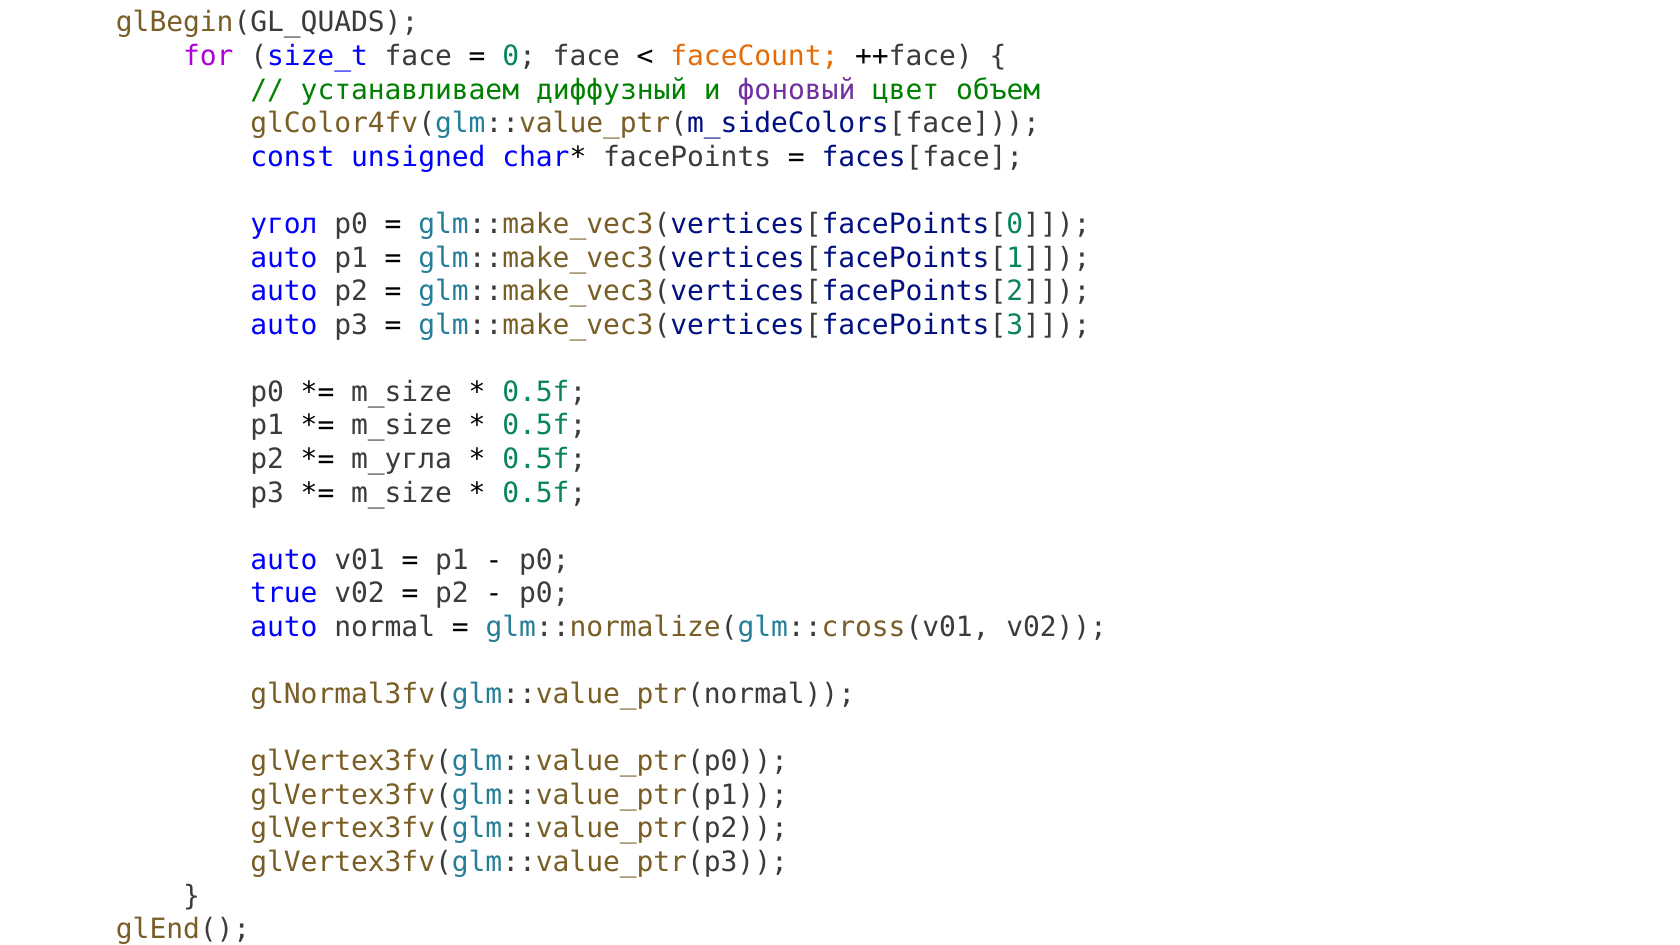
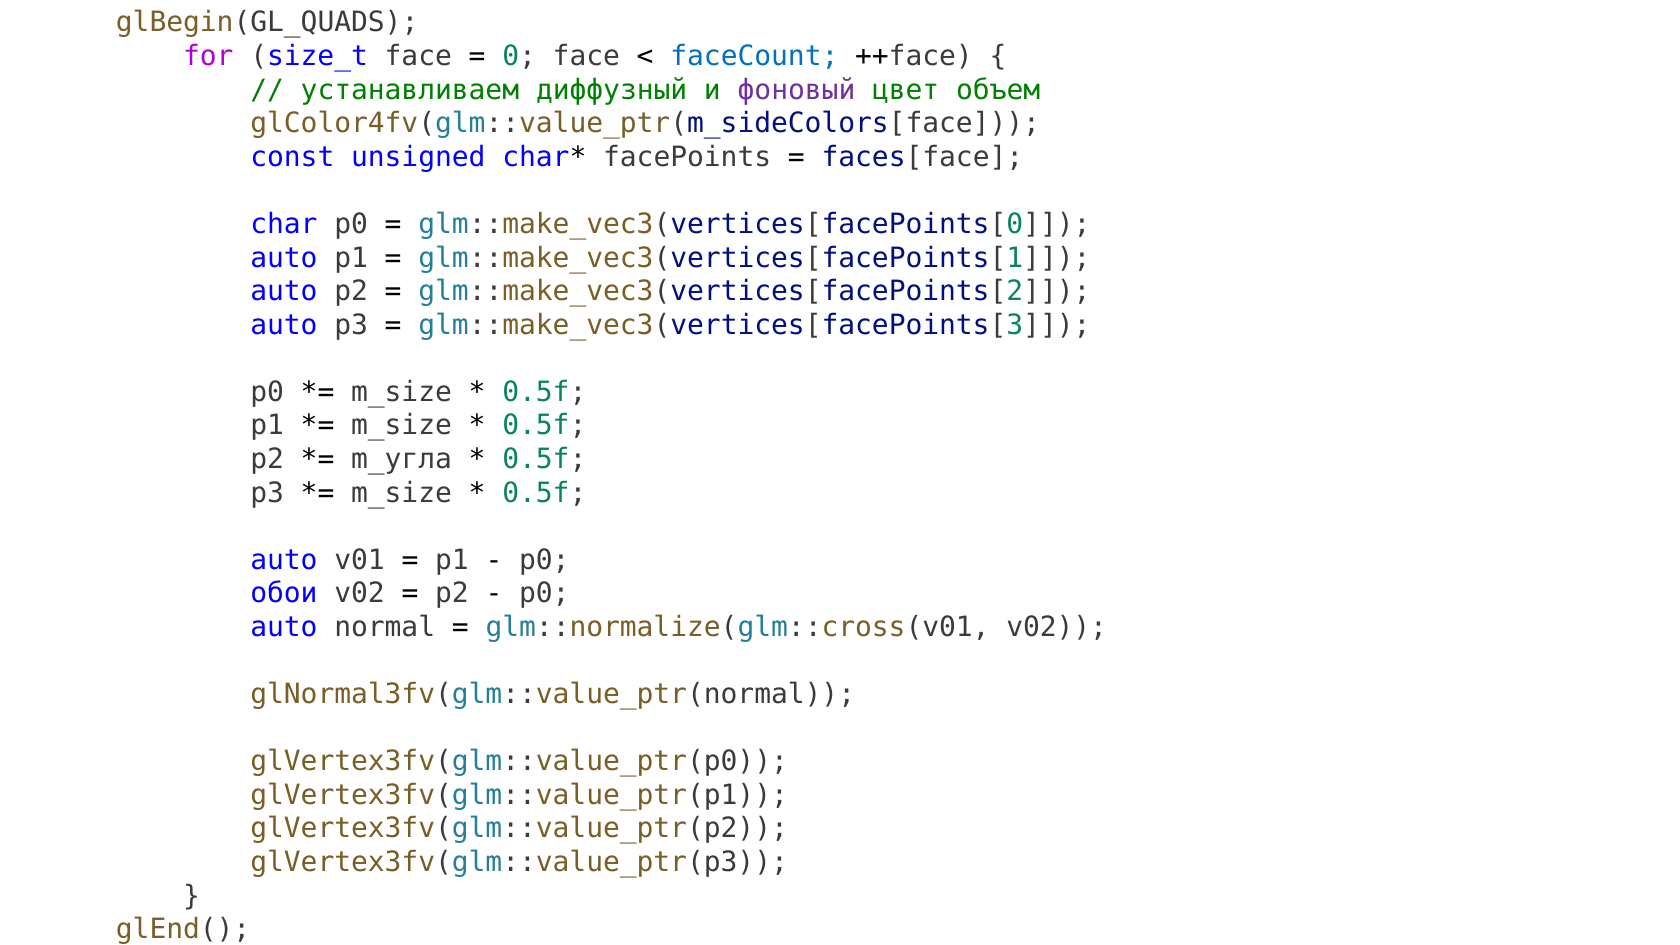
faceCount colour: orange -> blue
угол: угол -> char
true: true -> обои
